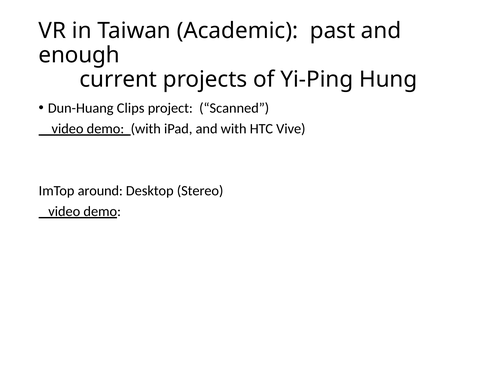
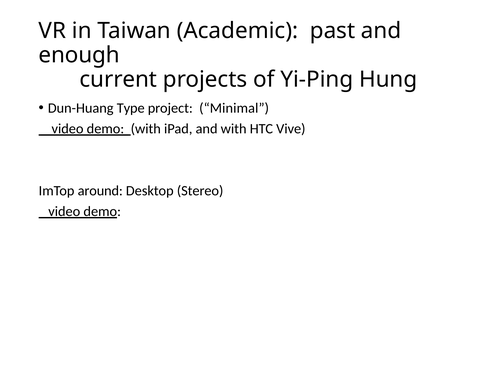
Clips: Clips -> Type
Scanned: Scanned -> Minimal
